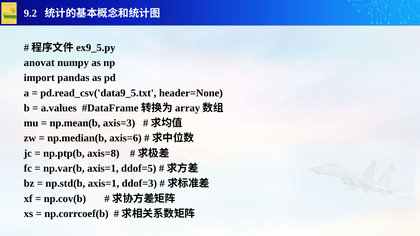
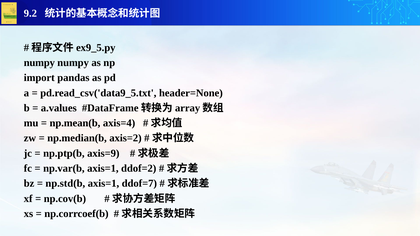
anovat at (39, 63): anovat -> numpy
axis=3: axis=3 -> axis=4
axis=6: axis=6 -> axis=2
axis=8: axis=8 -> axis=9
ddof=5: ddof=5 -> ddof=2
ddof=3: ddof=3 -> ddof=7
